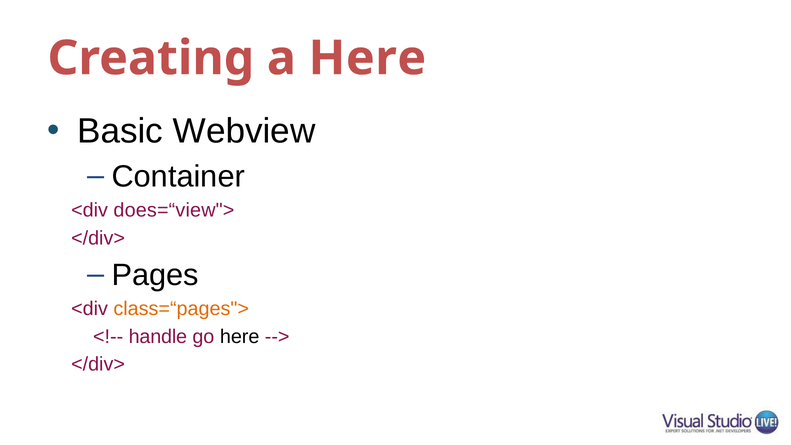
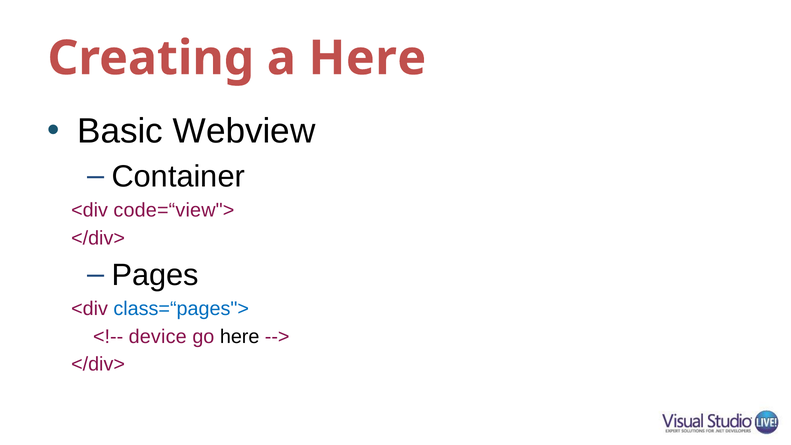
does=“view">: does=“view"> -> code=“view">
class=“pages"> colour: orange -> blue
handle: handle -> device
